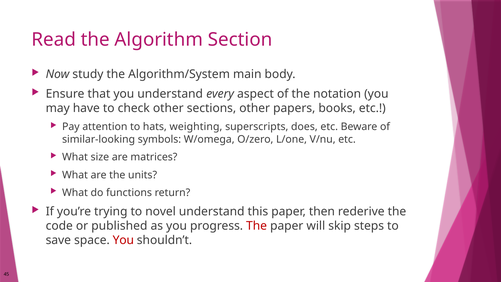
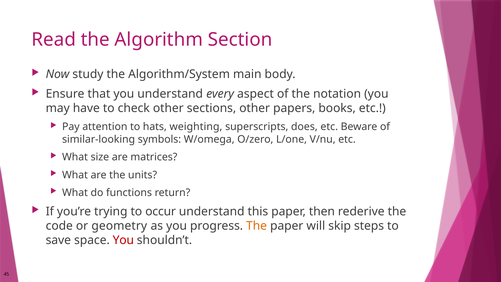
novel: novel -> occur
published: published -> geometry
The at (257, 226) colour: red -> orange
